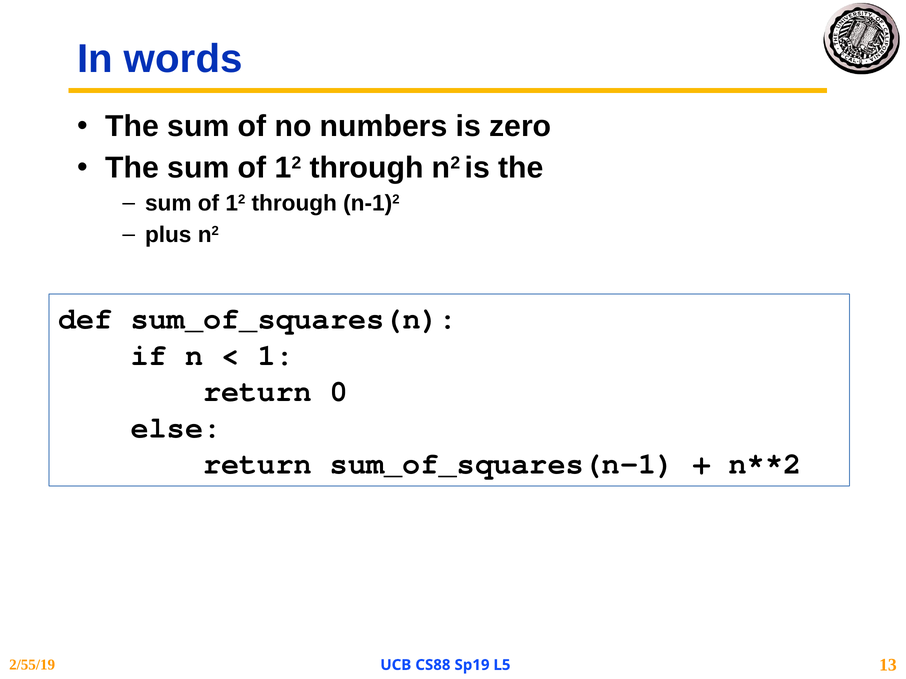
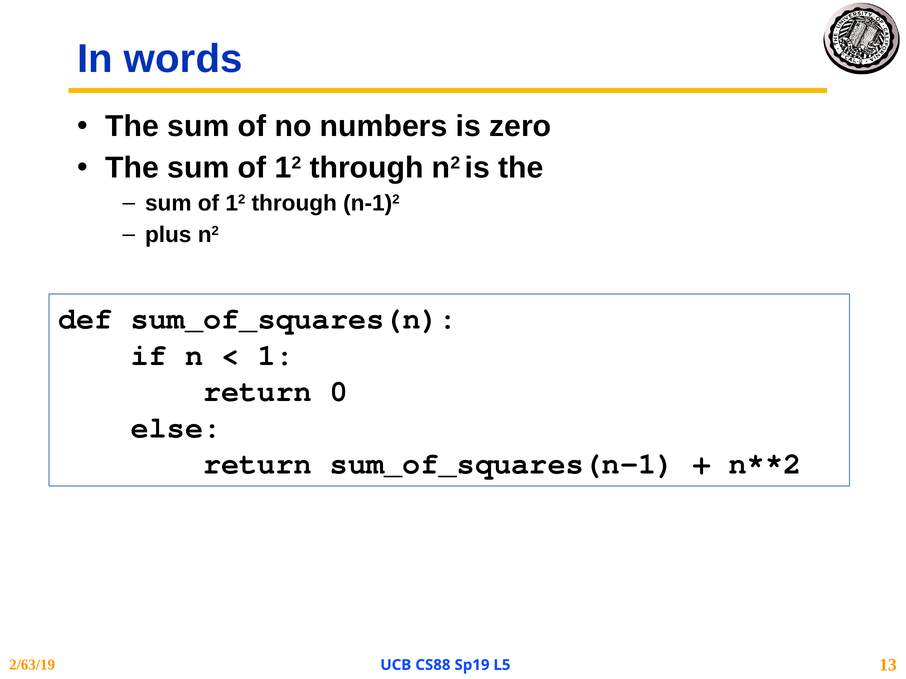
2/55/19: 2/55/19 -> 2/63/19
